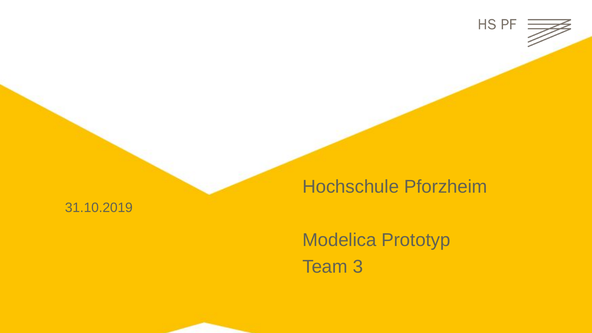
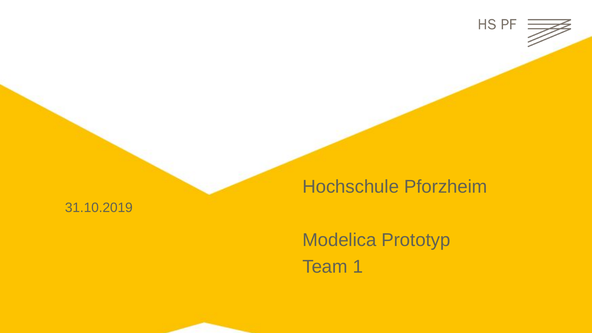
Team 3: 3 -> 1
